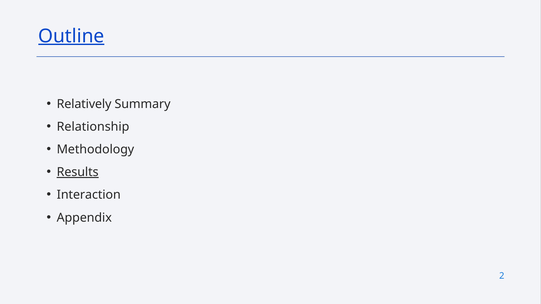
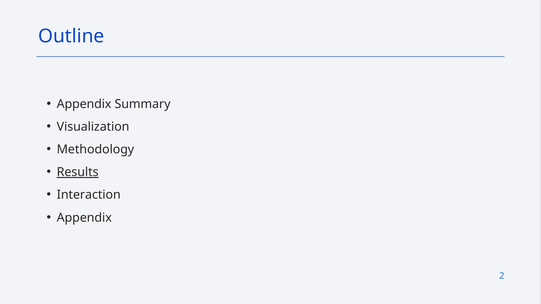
Outline underline: present -> none
Relatively at (84, 104): Relatively -> Appendix
Relationship: Relationship -> Visualization
